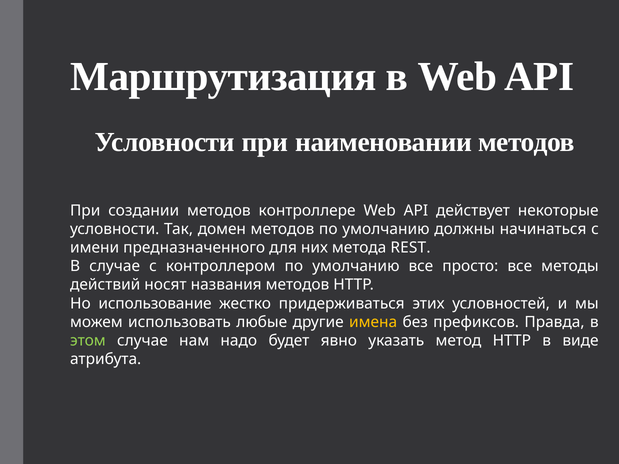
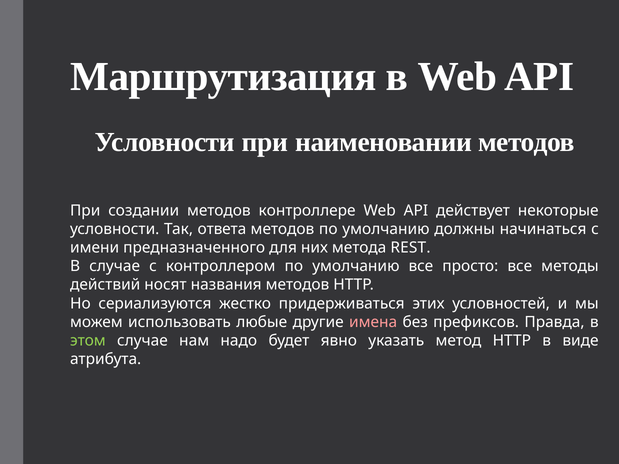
домен: домен -> ответа
использование: использование -> сериализуются
имена colour: yellow -> pink
